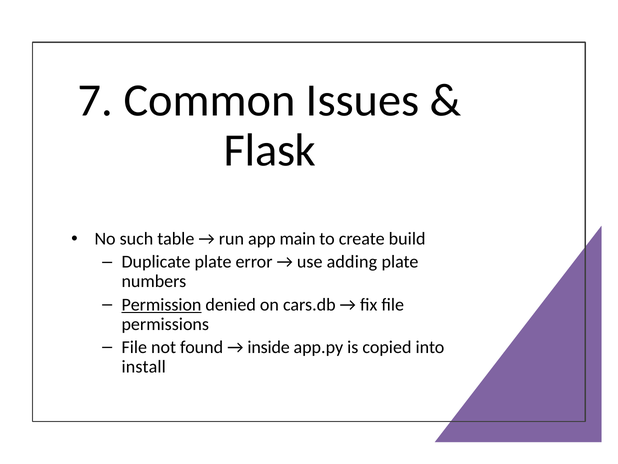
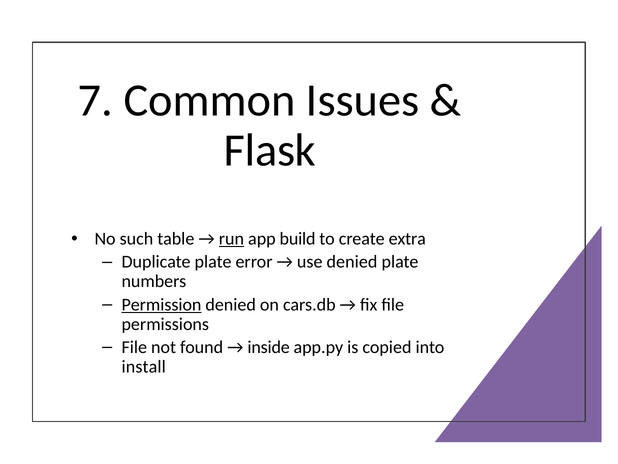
run underline: none -> present
main: main -> build
build: build -> extra
use adding: adding -> denied
